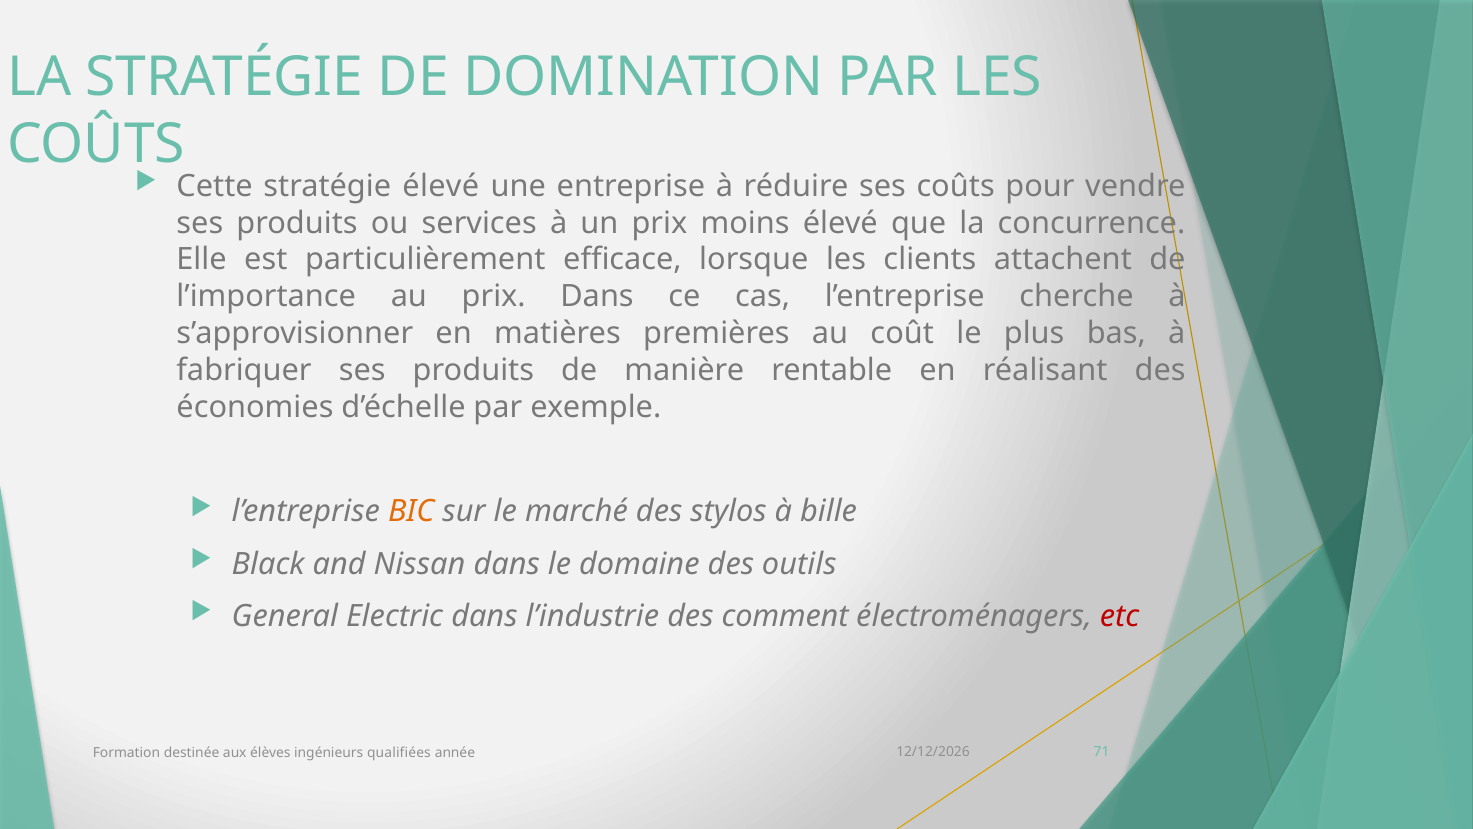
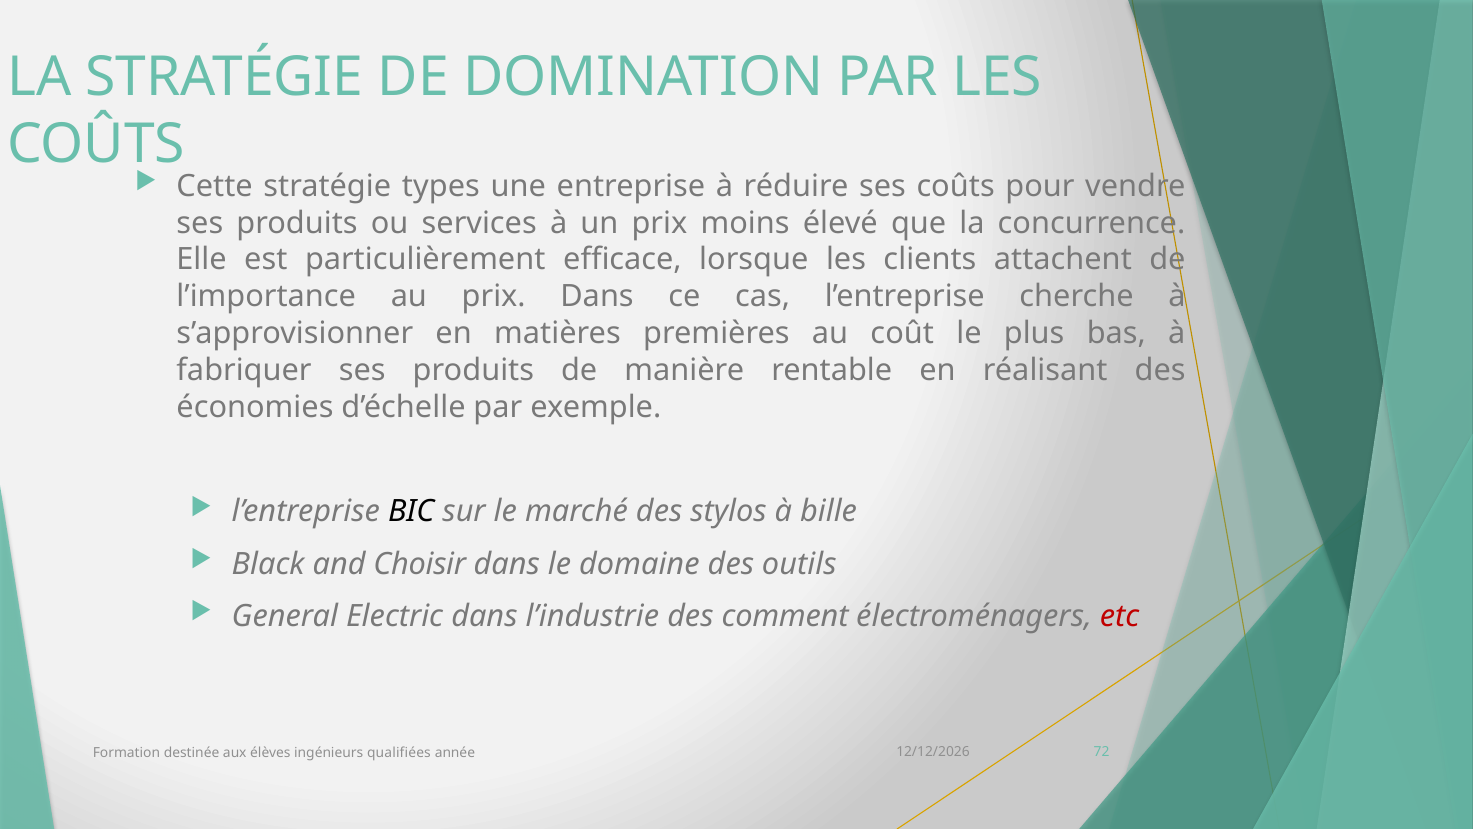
stratégie élevé: élevé -> types
BIC colour: orange -> black
Nissan: Nissan -> Choisir
71: 71 -> 72
